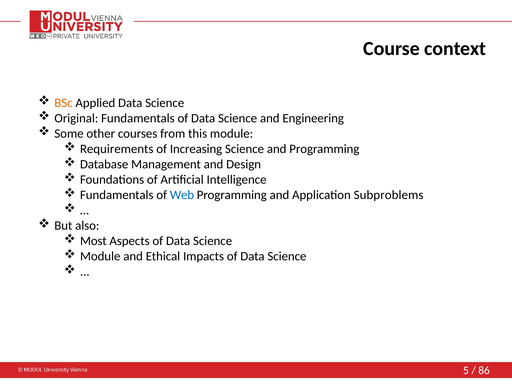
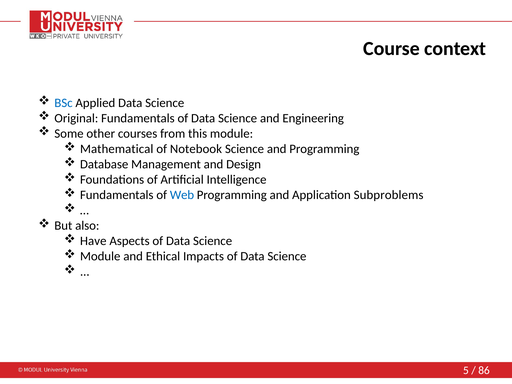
BSc colour: orange -> blue
Requirements: Requirements -> Mathematical
Increasing: Increasing -> Notebook
Most: Most -> Have
